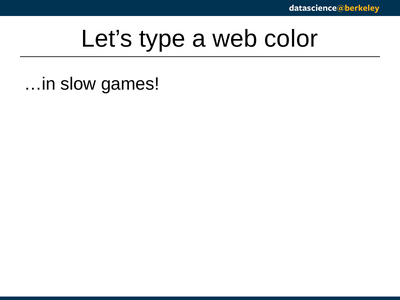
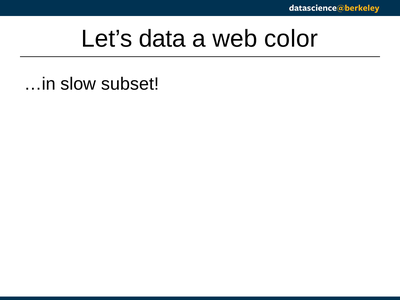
type: type -> data
games: games -> subset
